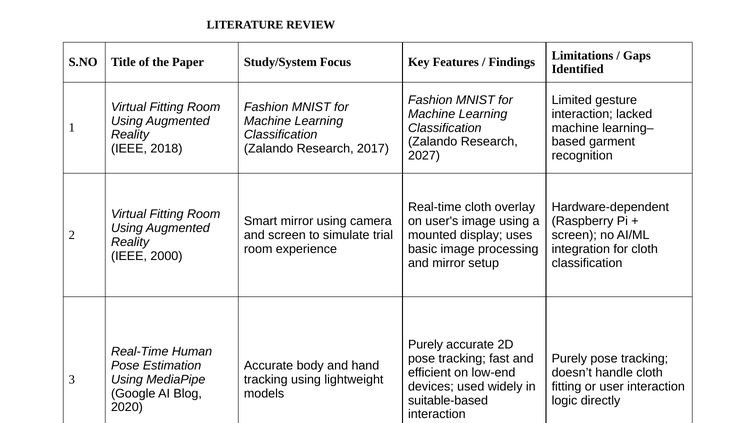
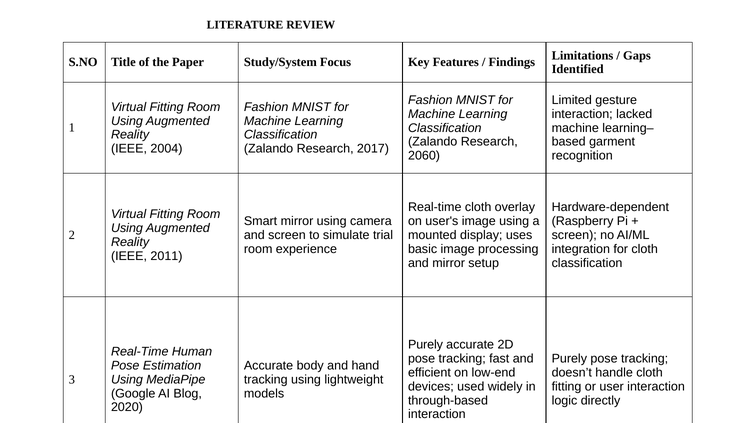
2018: 2018 -> 2004
2027: 2027 -> 2060
2000: 2000 -> 2011
suitable-based: suitable-based -> through-based
